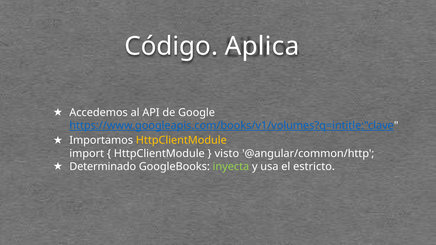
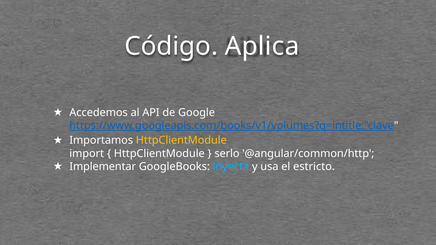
visto: visto -> serlo
Determinado: Determinado -> Implementar
inyecta colour: light green -> light blue
